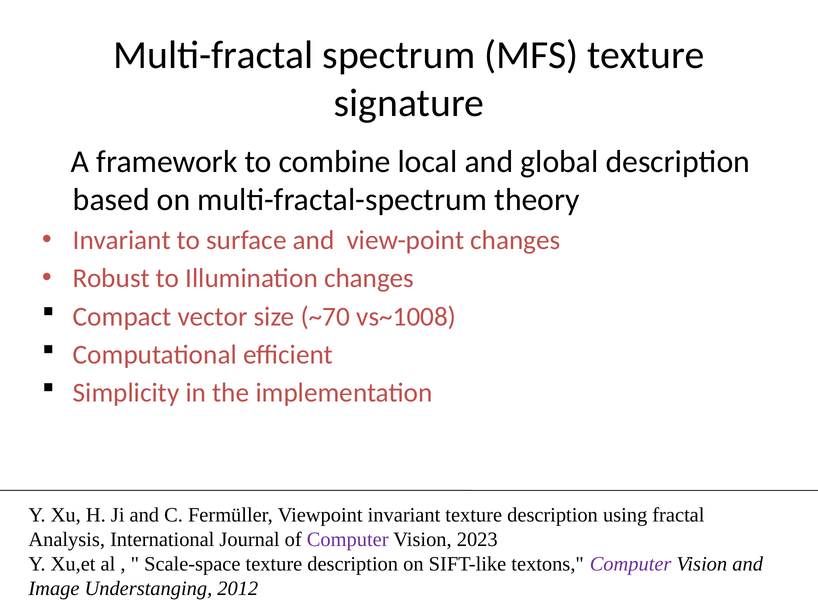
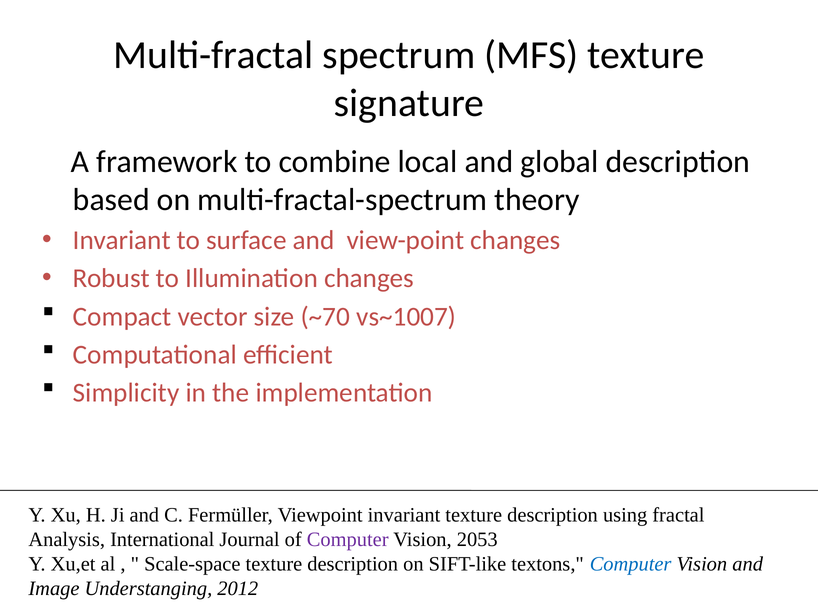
vs~1008: vs~1008 -> vs~1007
2023: 2023 -> 2053
Computer at (631, 564) colour: purple -> blue
